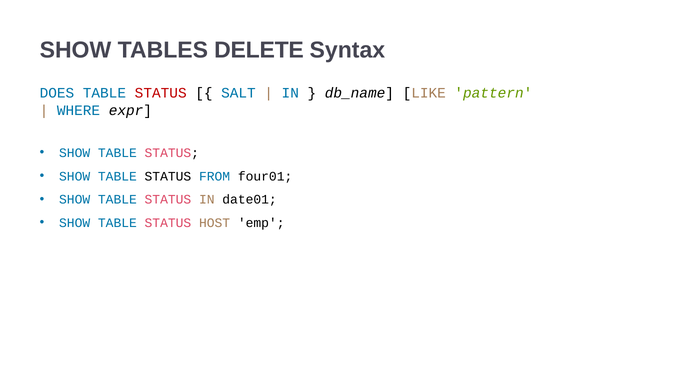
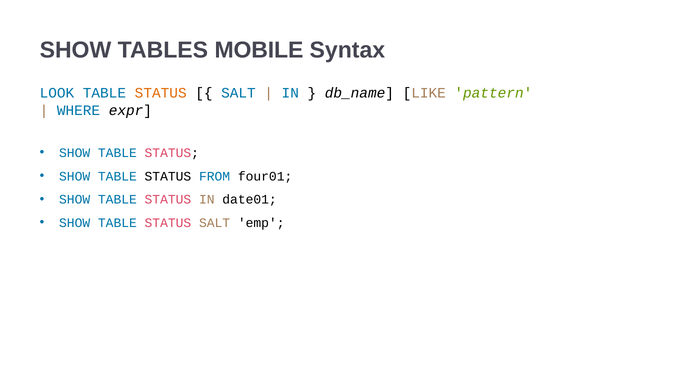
DELETE: DELETE -> MOBILE
DOES: DOES -> LOOK
STATUS at (161, 93) colour: red -> orange
STATUS HOST: HOST -> SALT
